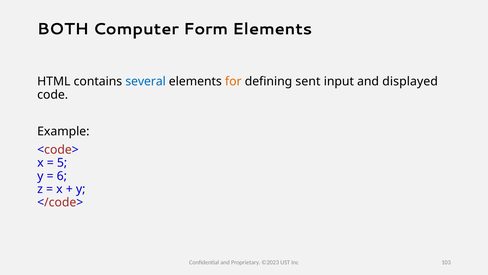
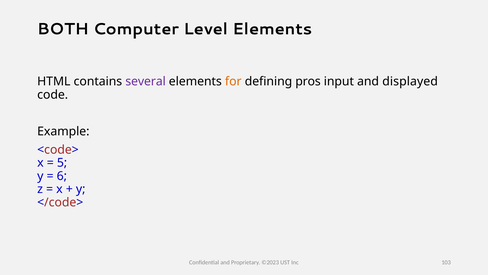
Form: Form -> Level
several colour: blue -> purple
sent: sent -> pros
